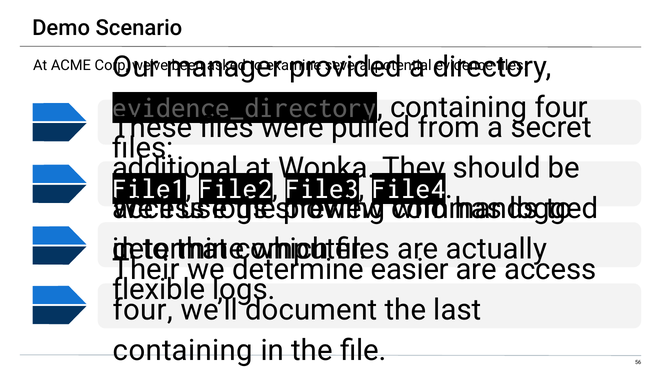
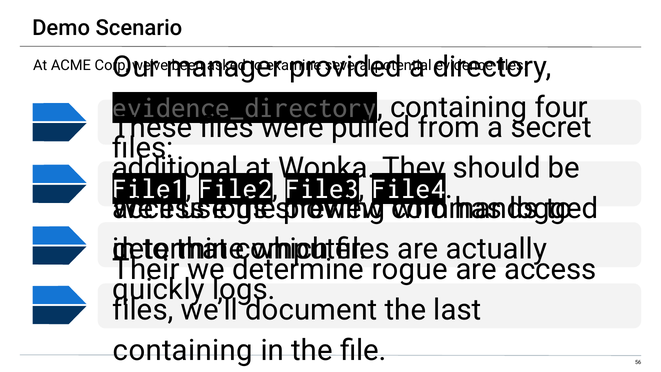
easier: easier -> rogue
flexible: flexible -> quickly
four at (143, 310): four -> files
